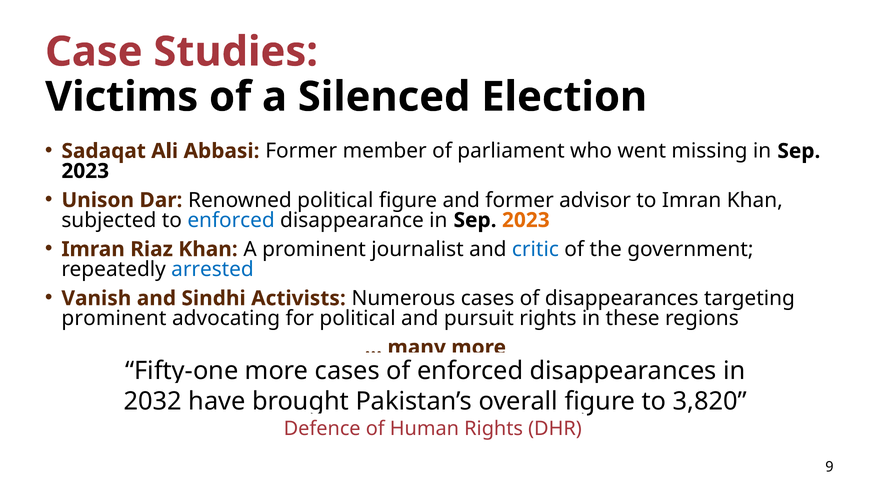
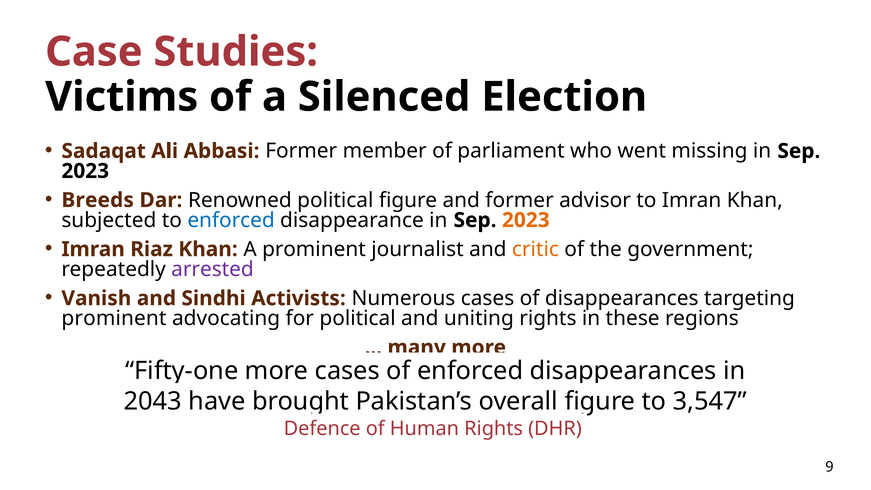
Unison: Unison -> Breeds
critic colour: blue -> orange
arrested colour: blue -> purple
pursuit: pursuit -> uniting
2032: 2032 -> 2043
3,820: 3,820 -> 3,547
